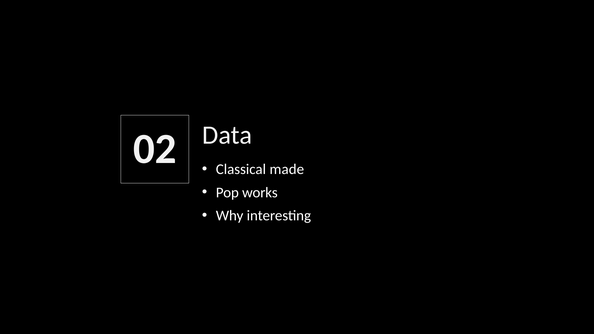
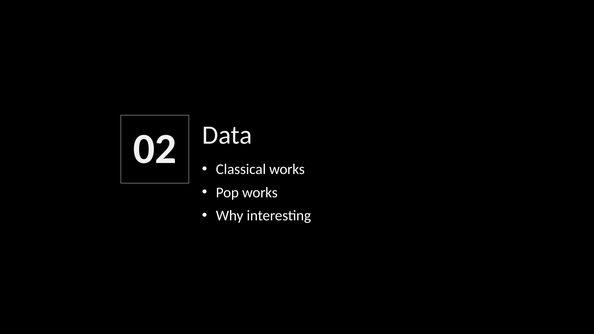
Classical made: made -> works
